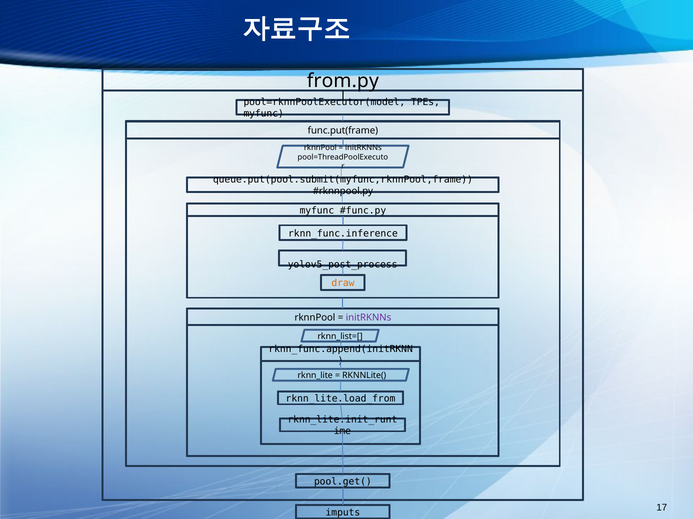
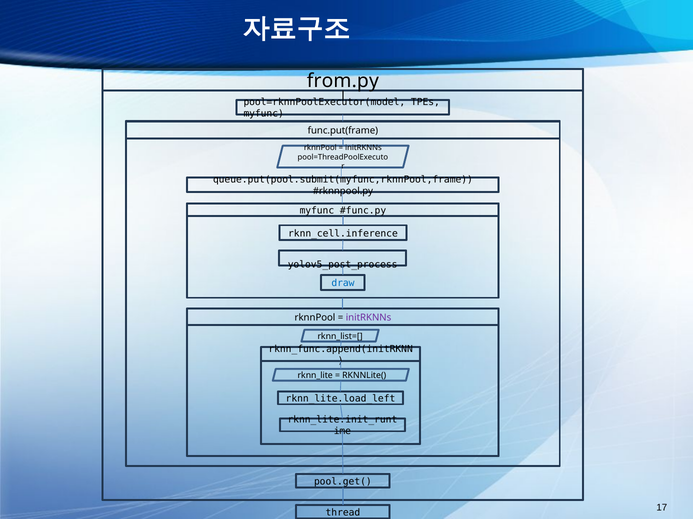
rknn_func.inference: rknn_func.inference -> rknn_cell.inference
draw colour: orange -> blue
rknn_lite.load_from: rknn_lite.load_from -> rknn_lite.load_left
imputs: imputs -> thread
